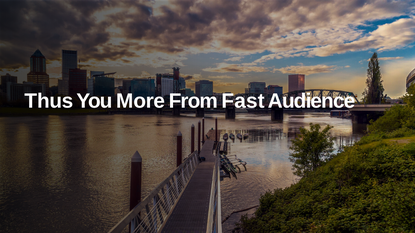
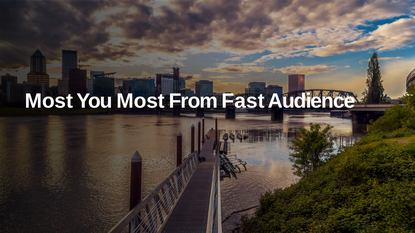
Thus at (49, 101): Thus -> Most
You More: More -> Most
